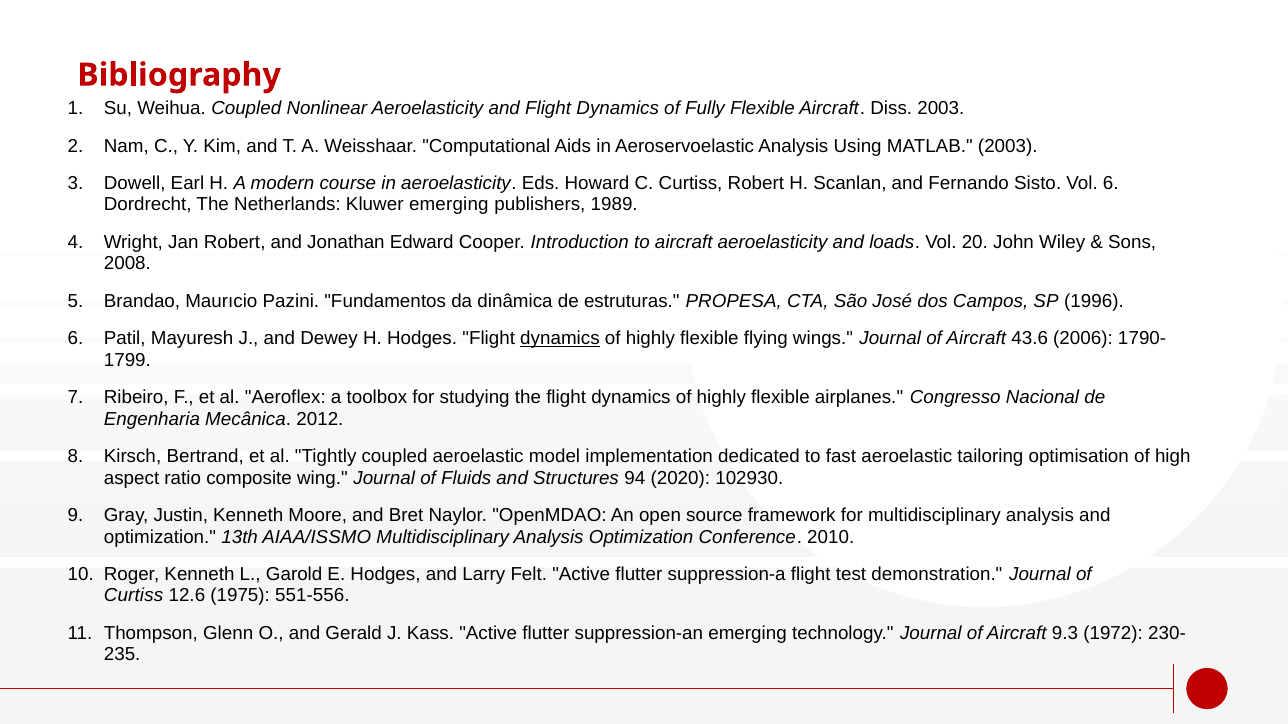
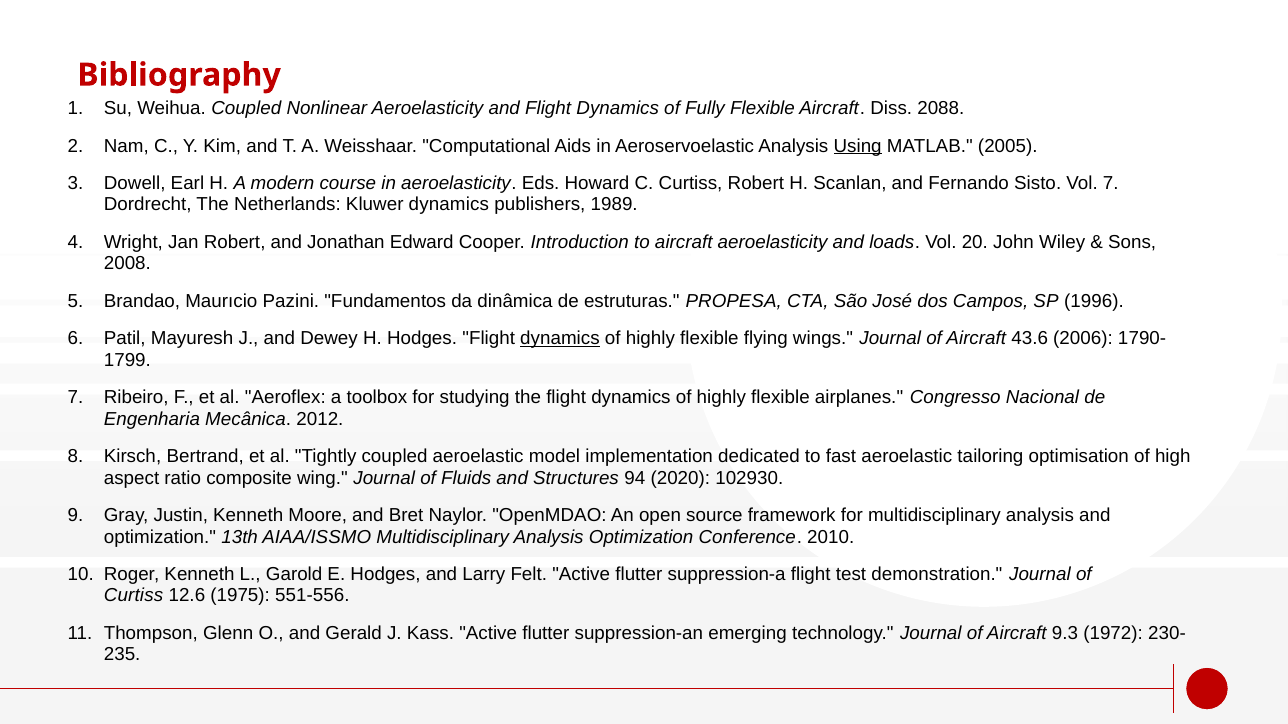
Diss 2003: 2003 -> 2088
Using underline: none -> present
MATLAB 2003: 2003 -> 2005
Vol 6: 6 -> 7
Kluwer emerging: emerging -> dynamics
